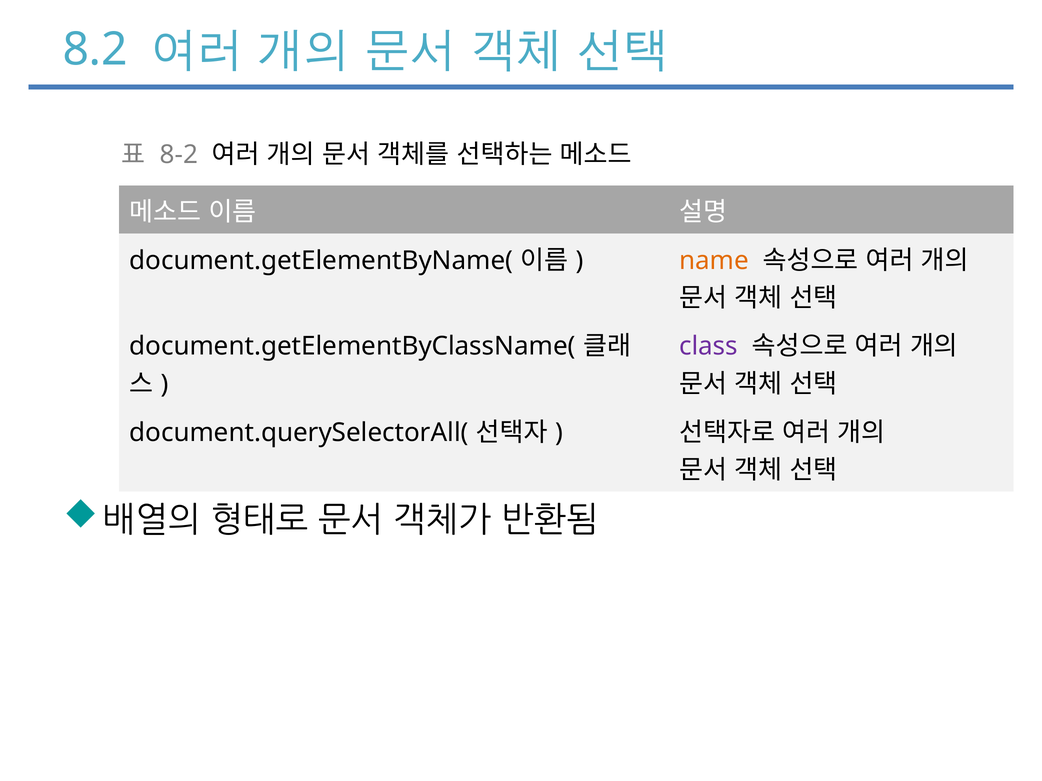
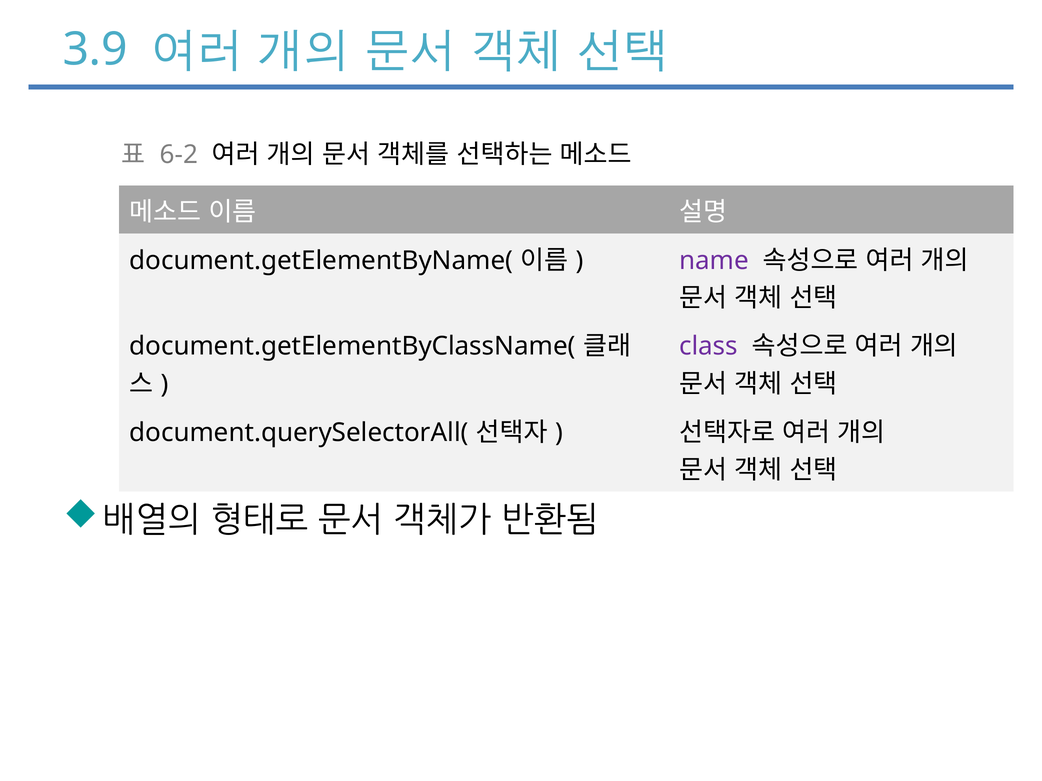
8.2: 8.2 -> 3.9
8-2: 8-2 -> 6-2
name colour: orange -> purple
